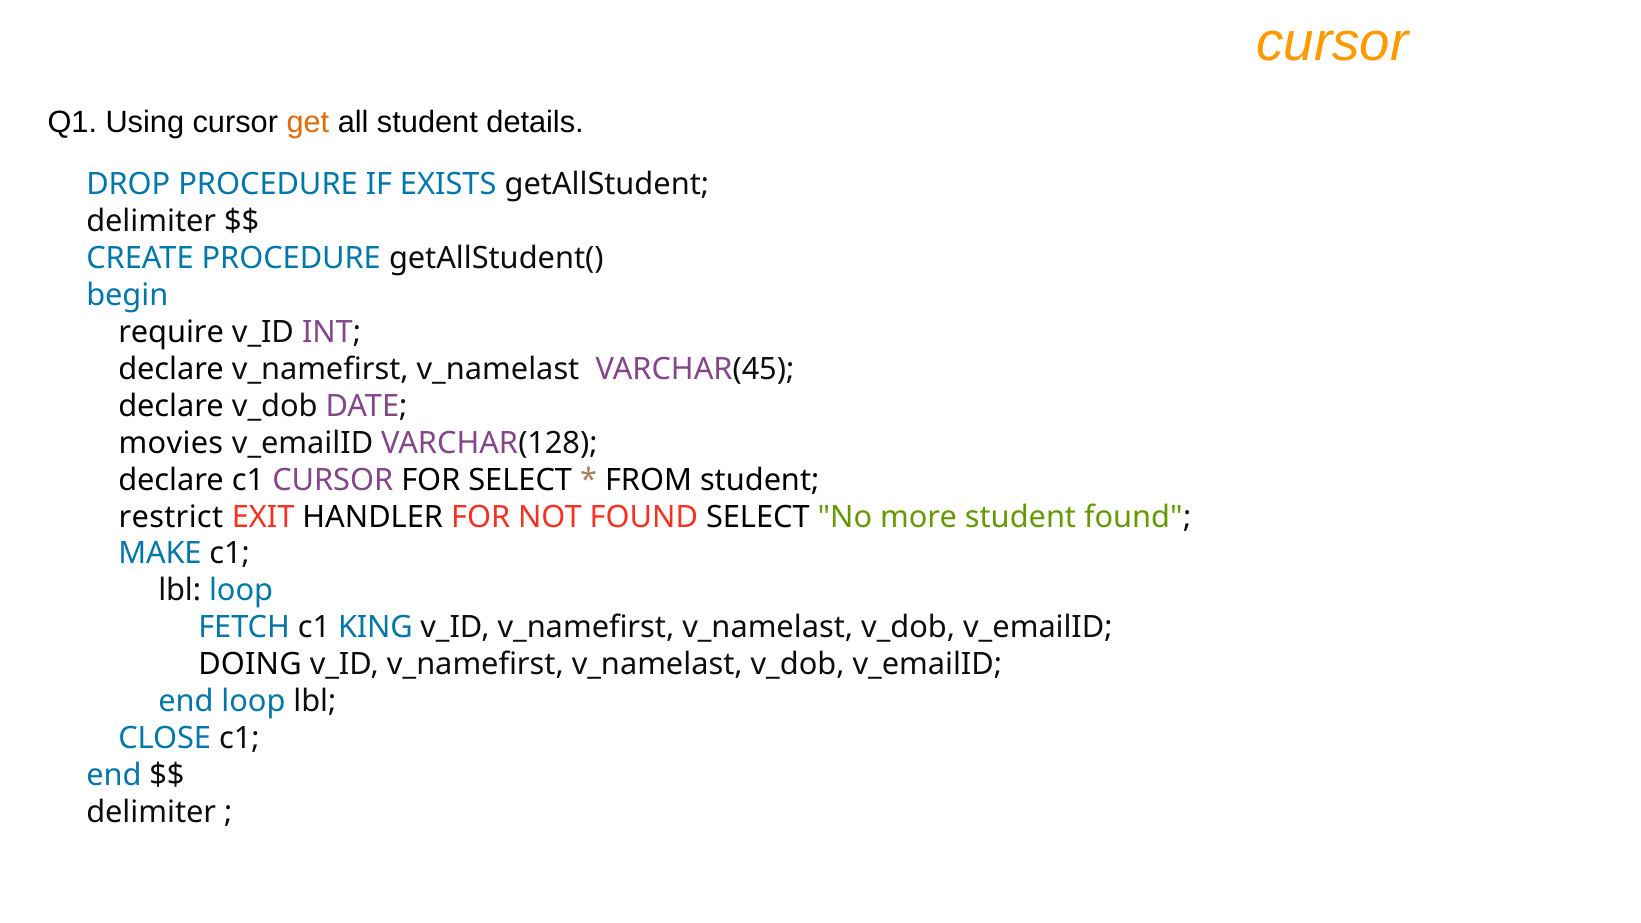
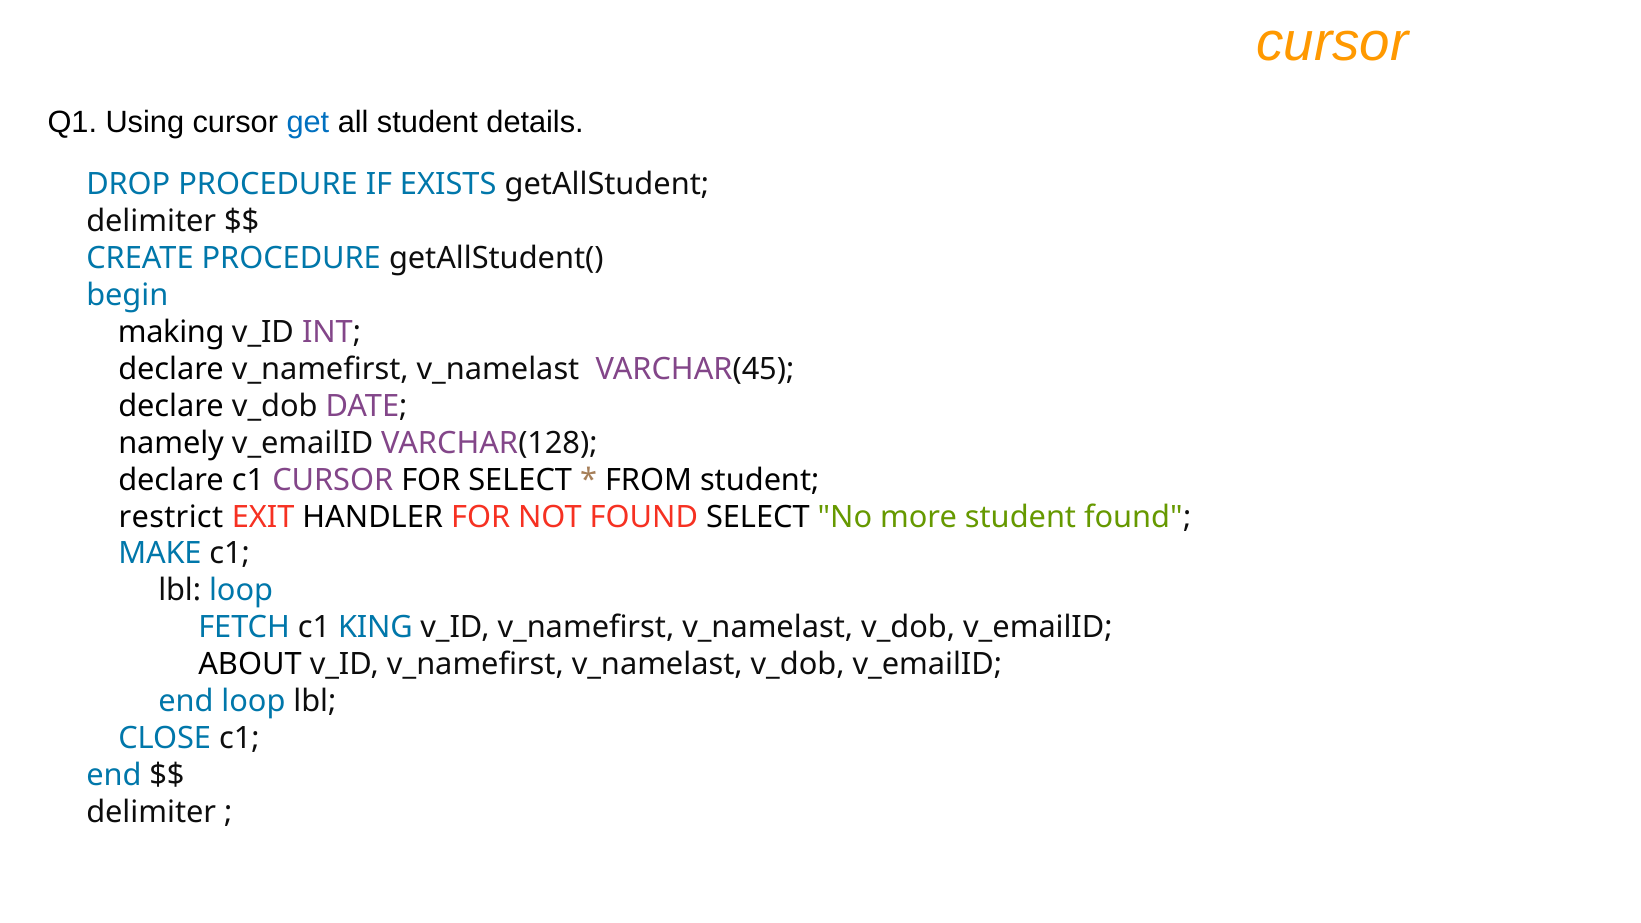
get colour: orange -> blue
require: require -> making
movies: movies -> namely
DOING: DOING -> ABOUT
